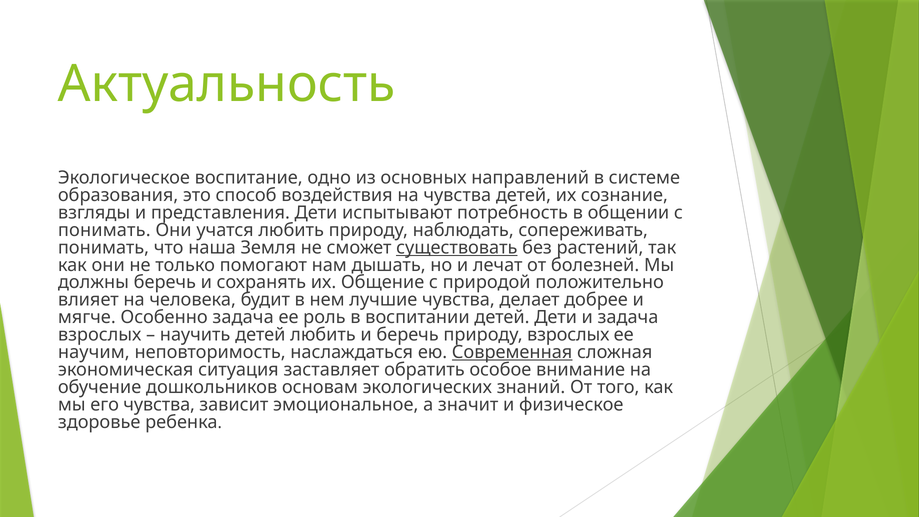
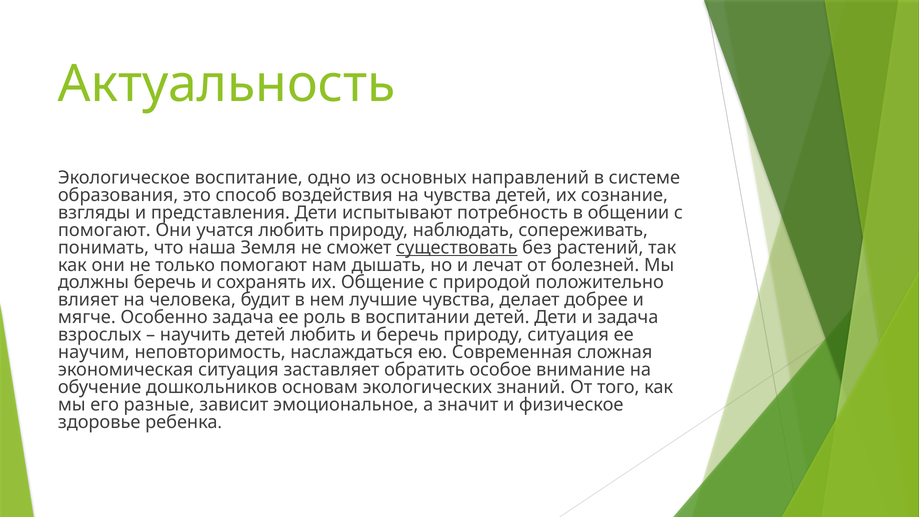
понимать at (104, 230): понимать -> помогают
природу взрослых: взрослых -> ситуация
Современная underline: present -> none
его чувства: чувства -> разные
